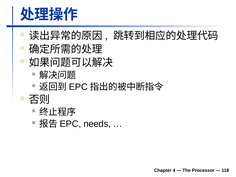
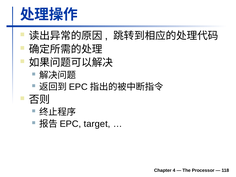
needs: needs -> target
